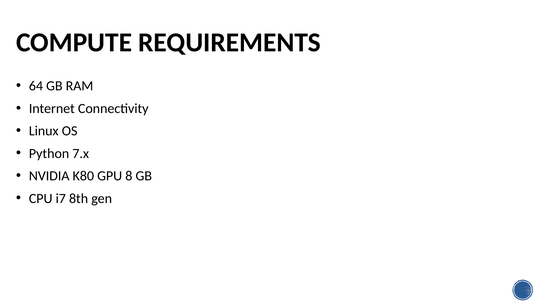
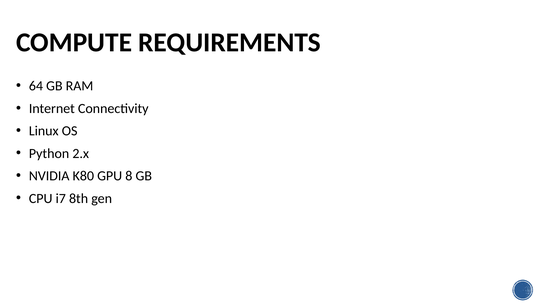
7.x: 7.x -> 2.x
